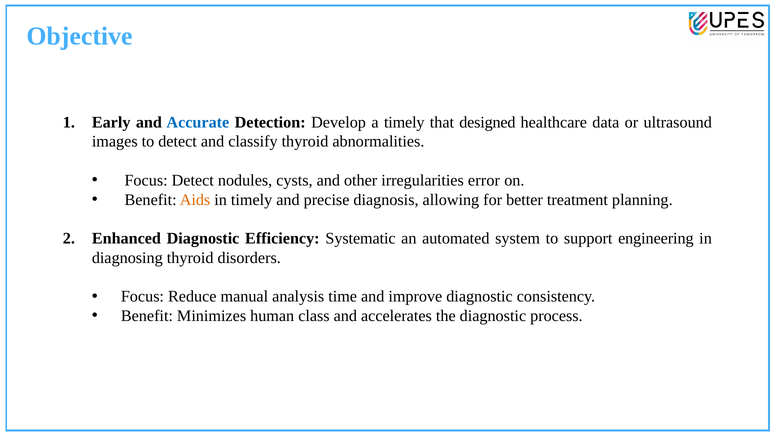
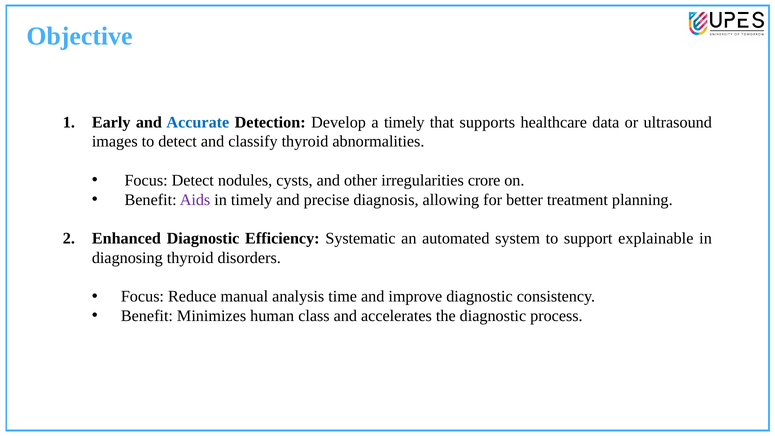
designed: designed -> supports
error: error -> crore
Aids colour: orange -> purple
engineering: engineering -> explainable
